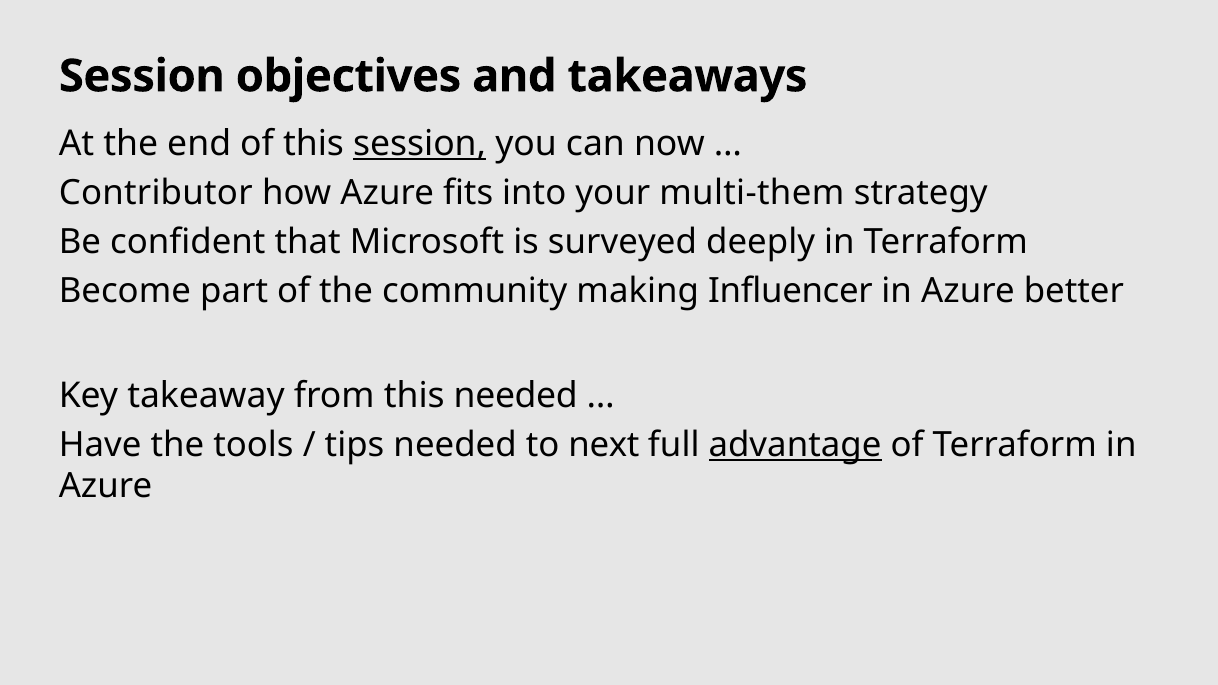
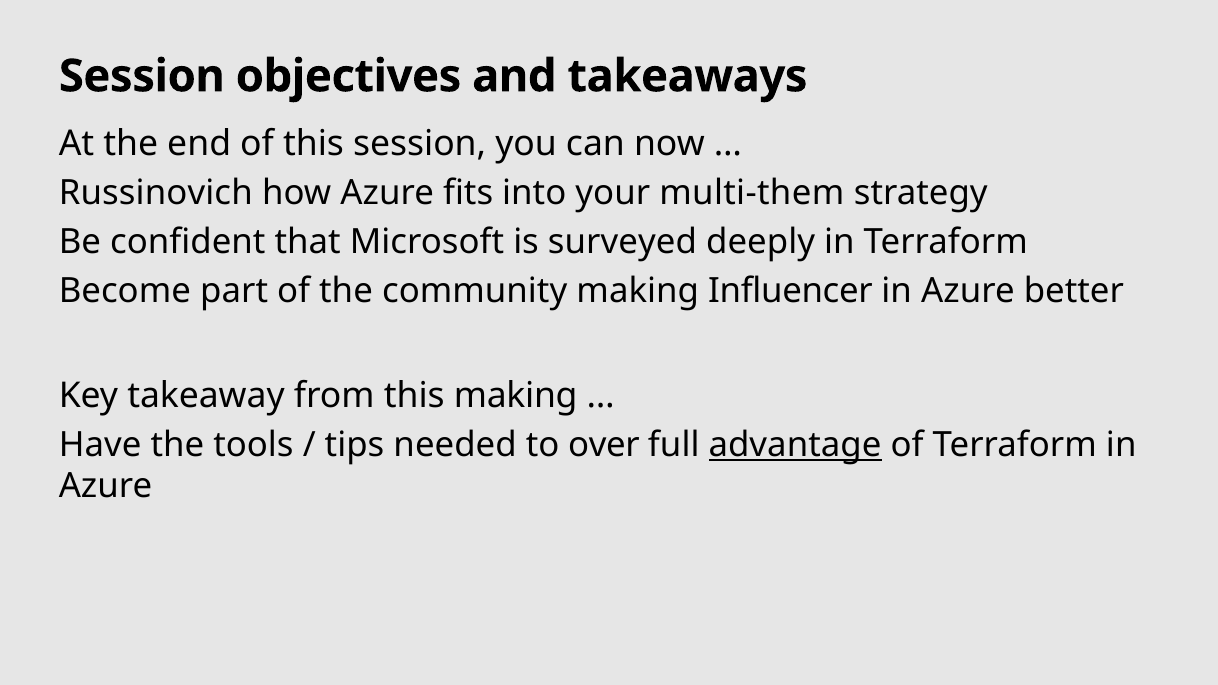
session at (420, 144) underline: present -> none
Contributor: Contributor -> Russinovich
this needed: needed -> making
next: next -> over
